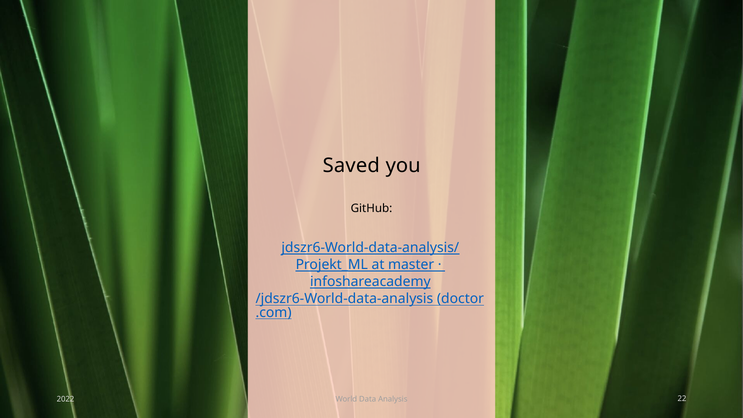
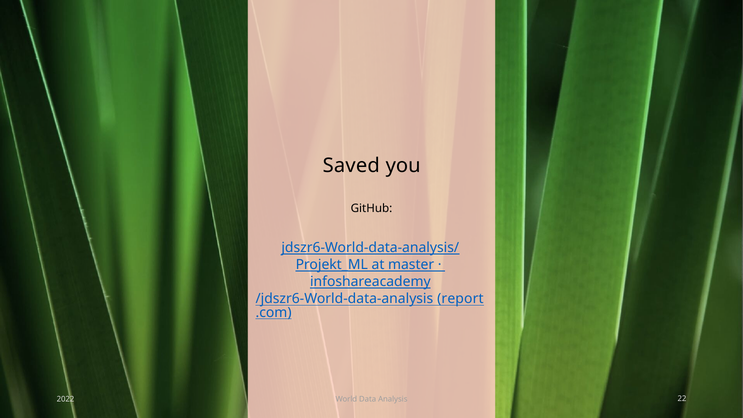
doctor: doctor -> report
